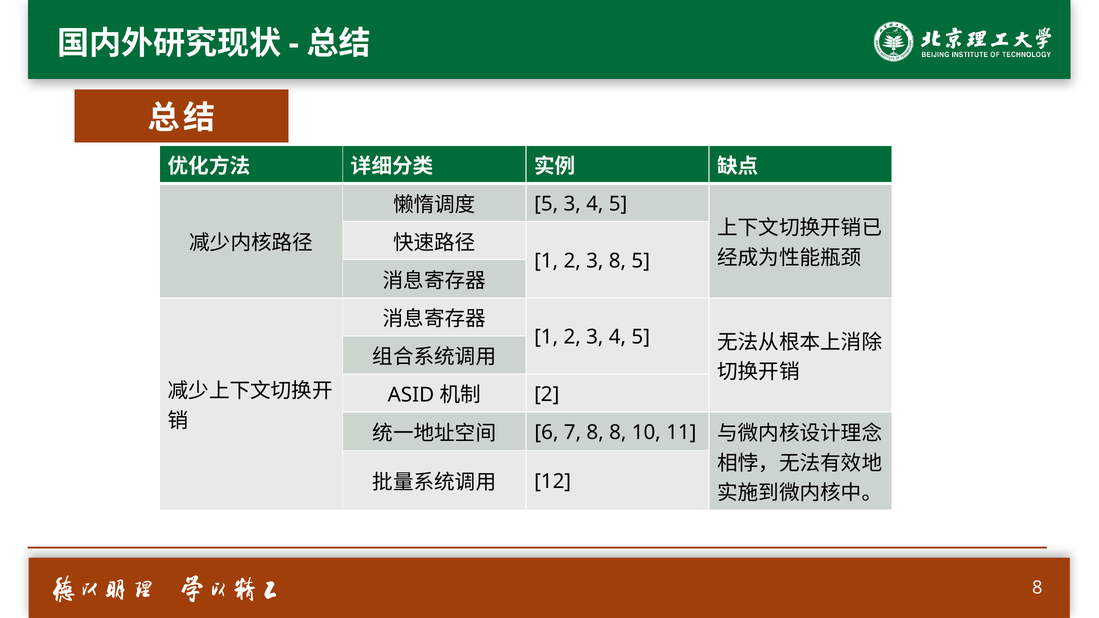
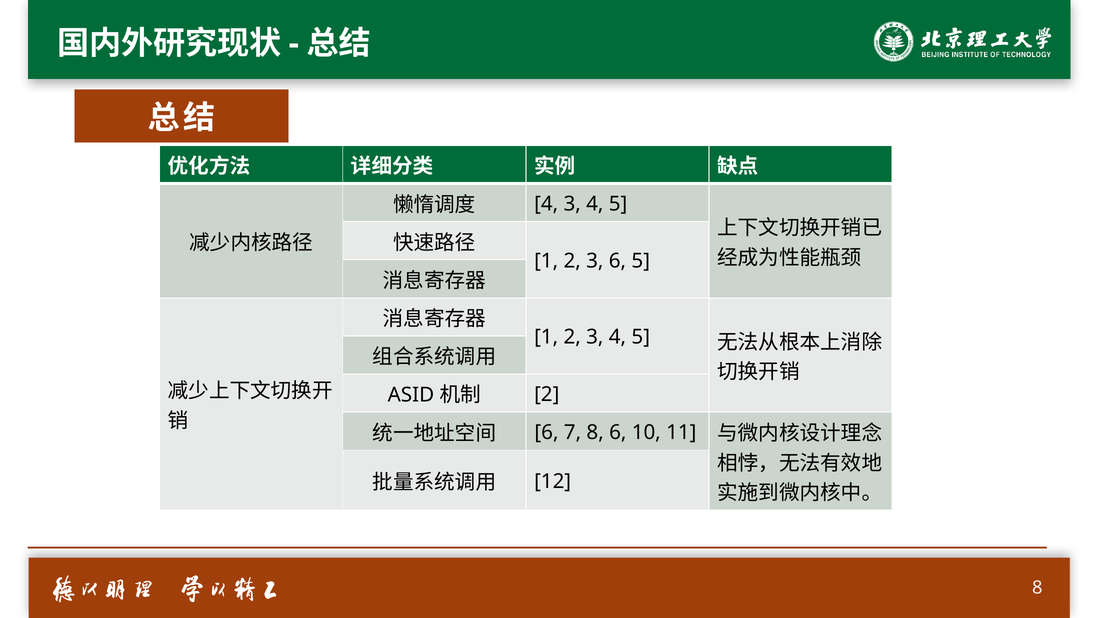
5 at (546, 204): 5 -> 4
3 8: 8 -> 6
8 8: 8 -> 6
